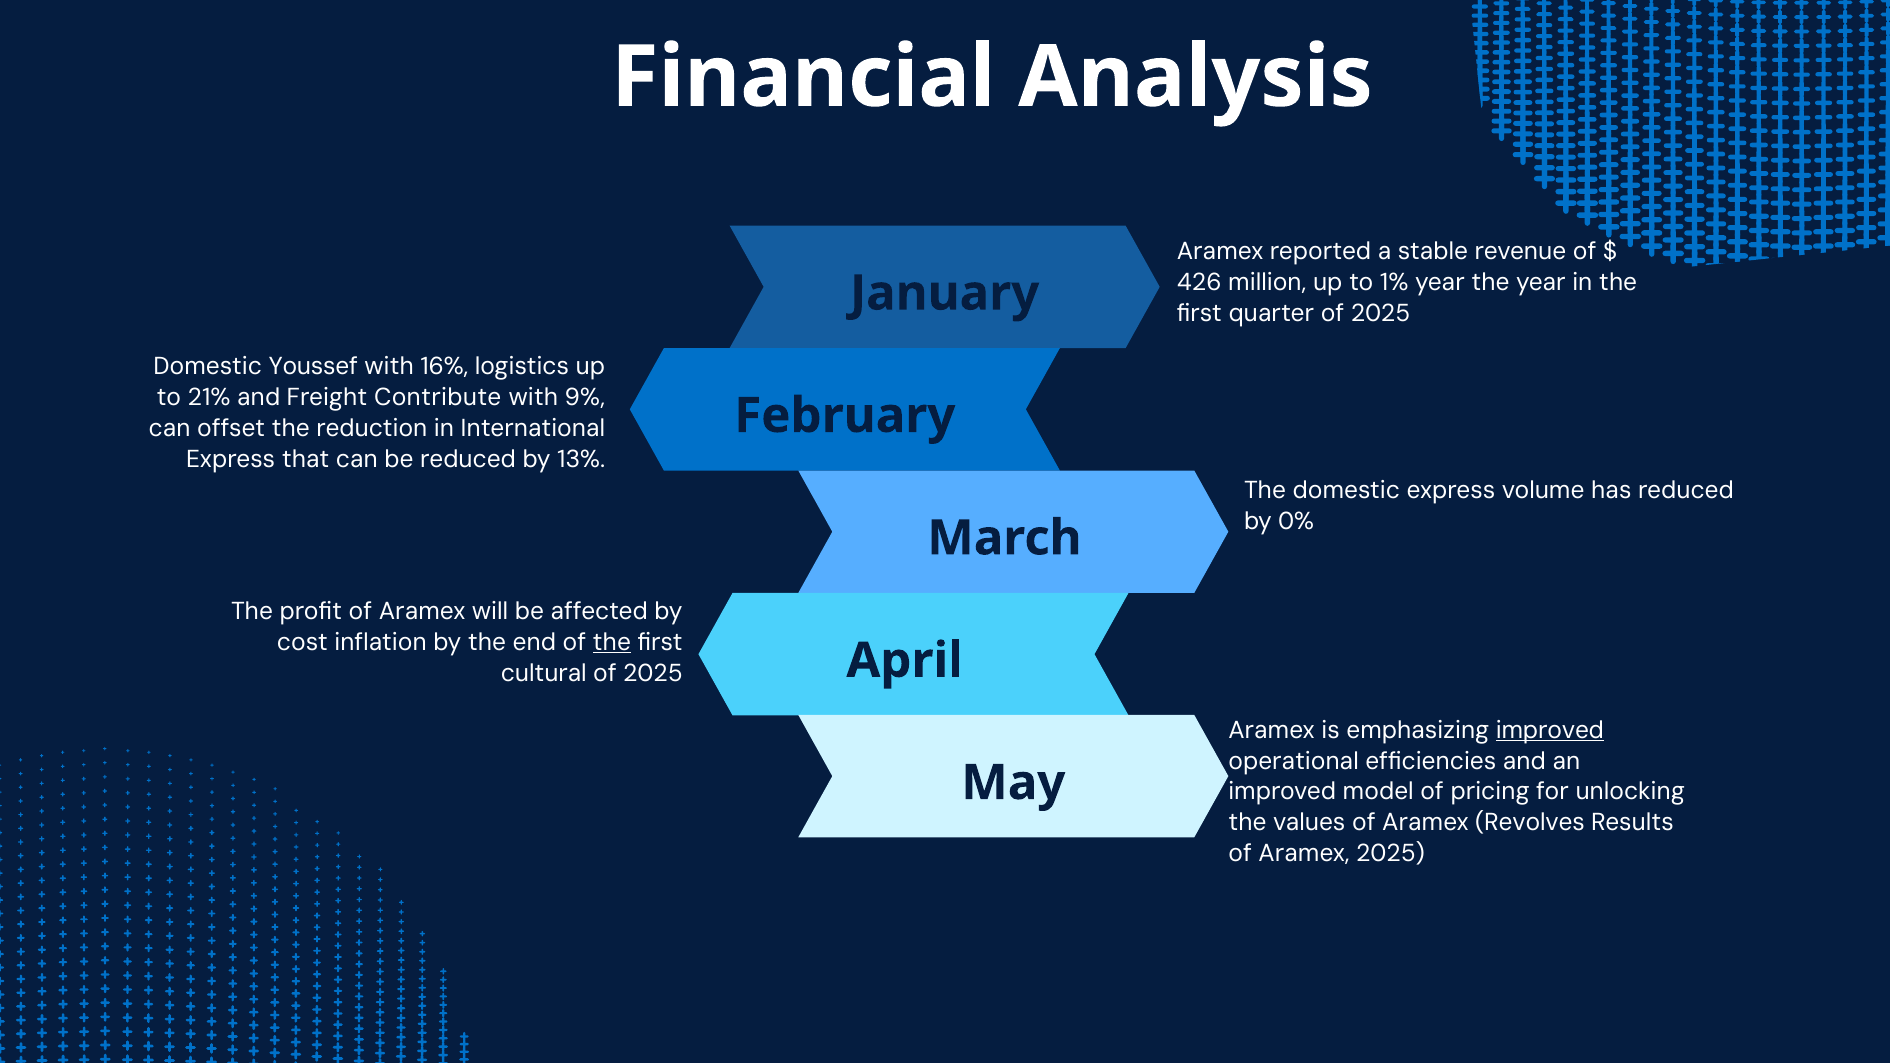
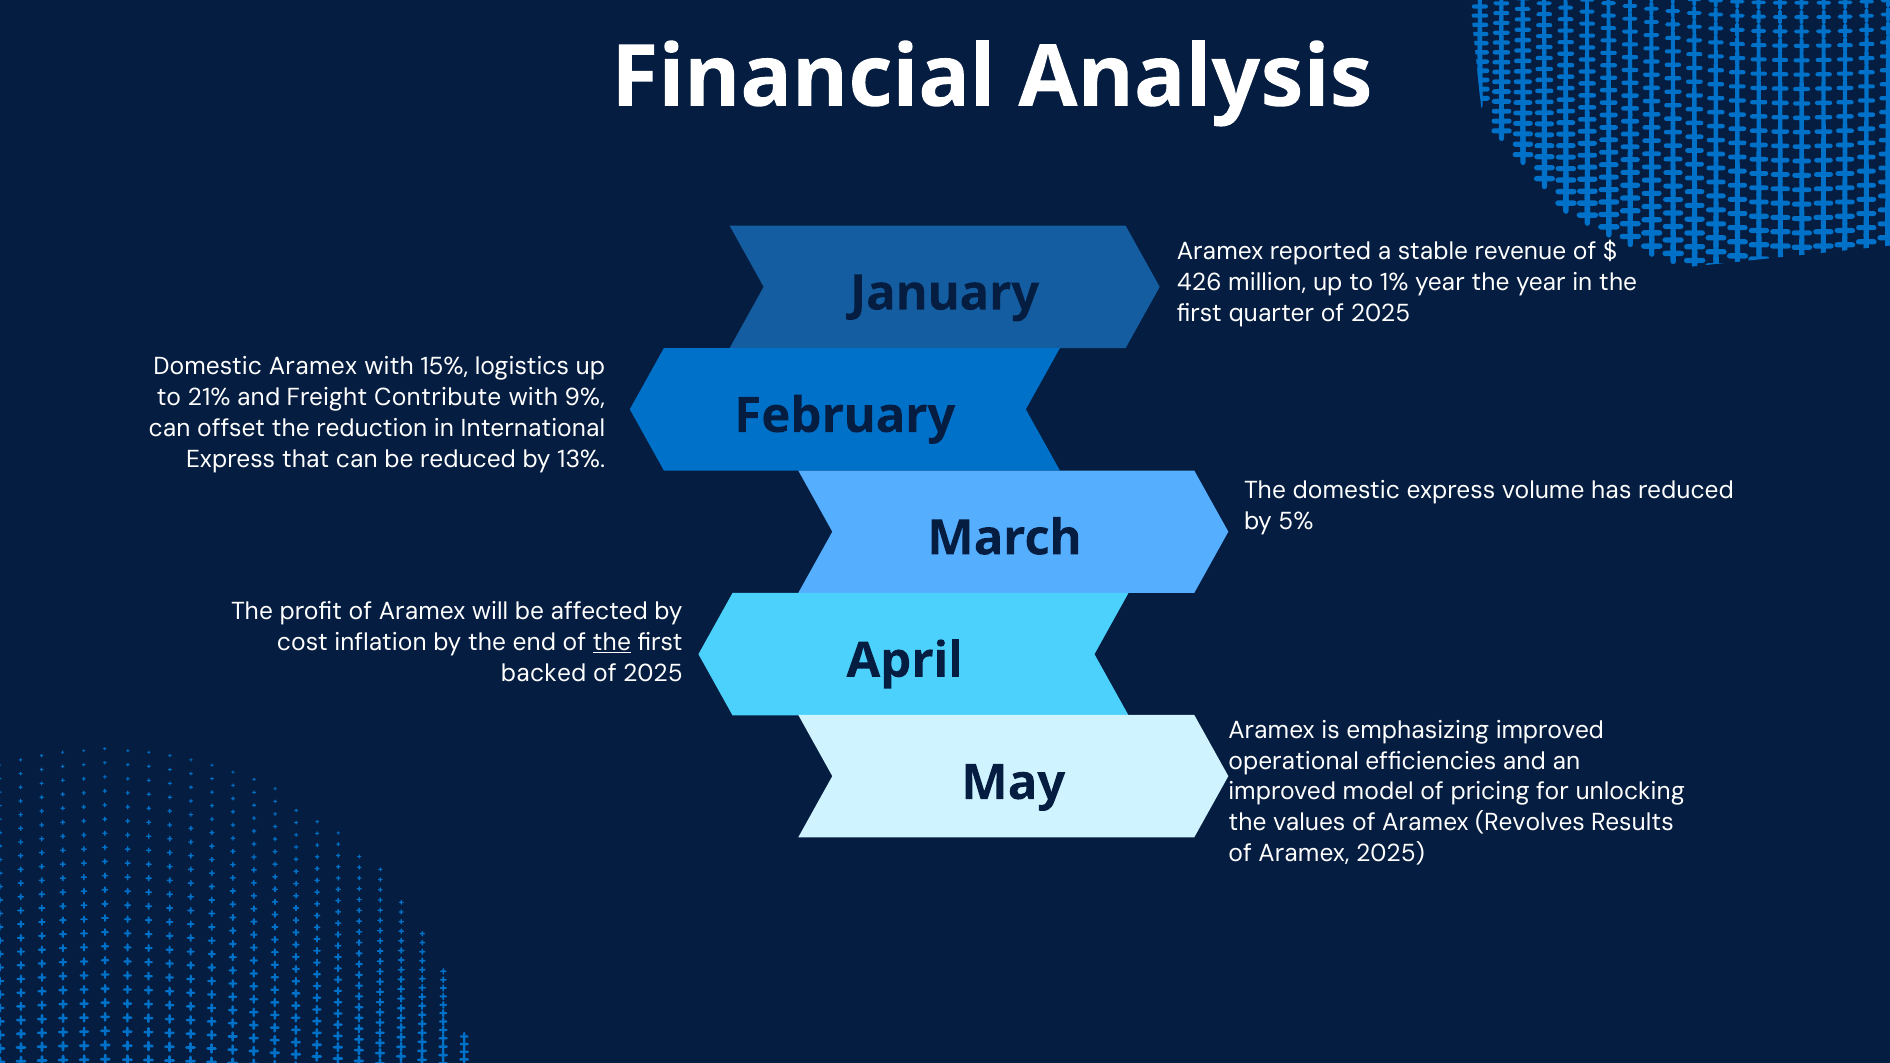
Domestic Youssef: Youssef -> Aramex
16%: 16% -> 15%
0%: 0% -> 5%
cultural: cultural -> backed
improved at (1550, 730) underline: present -> none
